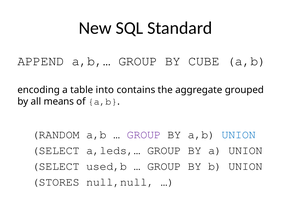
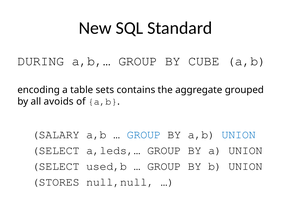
APPEND: APPEND -> DURING
into: into -> sets
means: means -> avoids
RANDOM: RANDOM -> SALARY
GROUP at (144, 135) colour: purple -> blue
